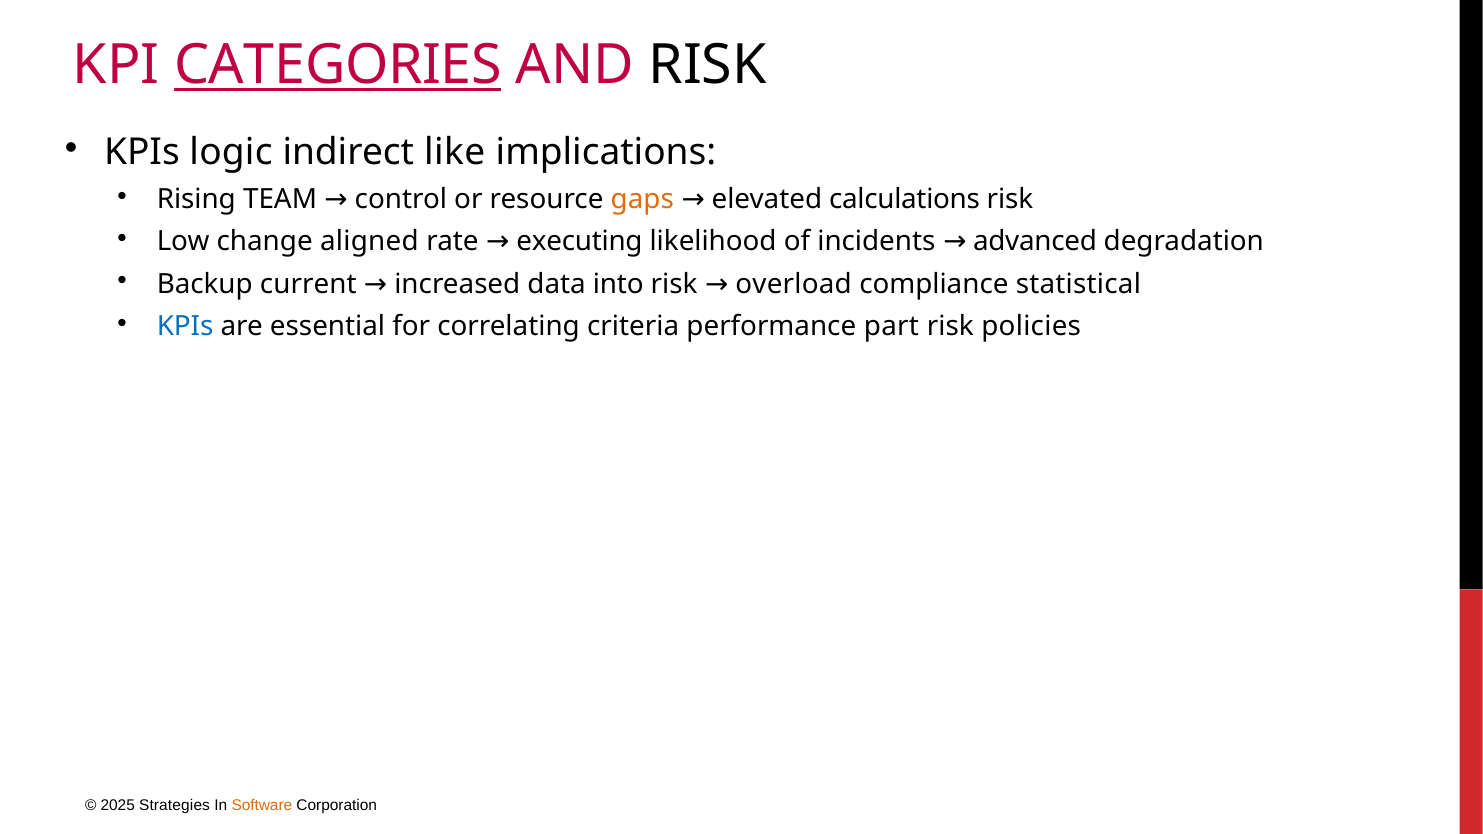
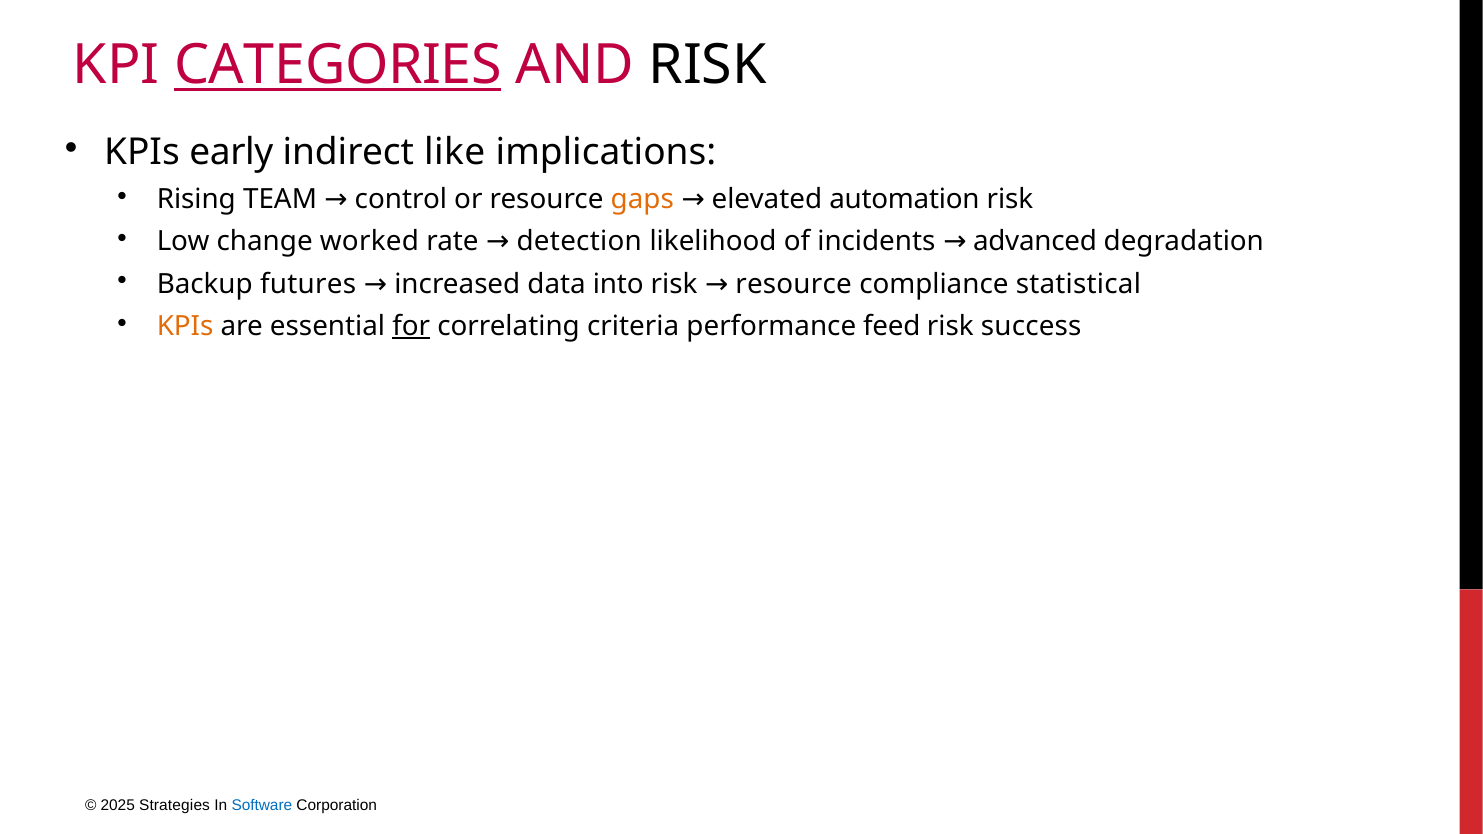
logic: logic -> early
calculations: calculations -> automation
aligned: aligned -> worked
executing: executing -> detection
current: current -> futures
risk overload: overload -> resource
KPIs at (185, 326) colour: blue -> orange
for underline: none -> present
part: part -> feed
policies: policies -> success
Software colour: orange -> blue
